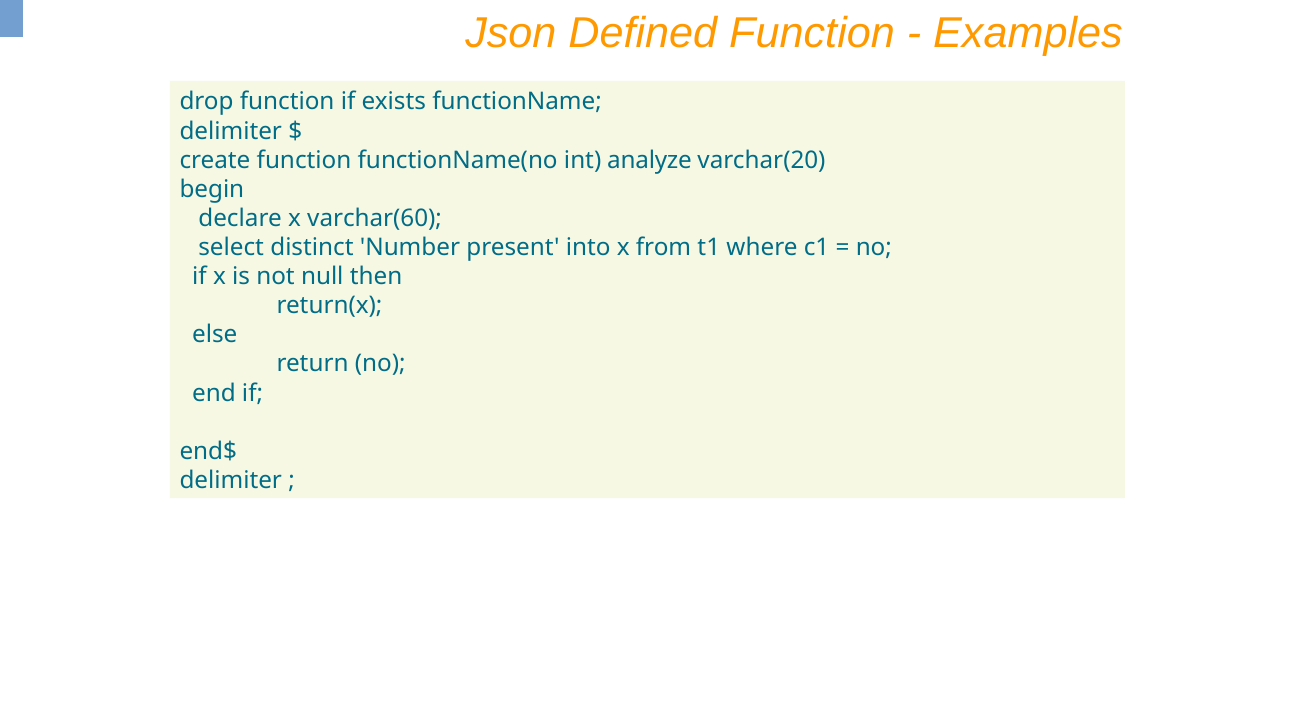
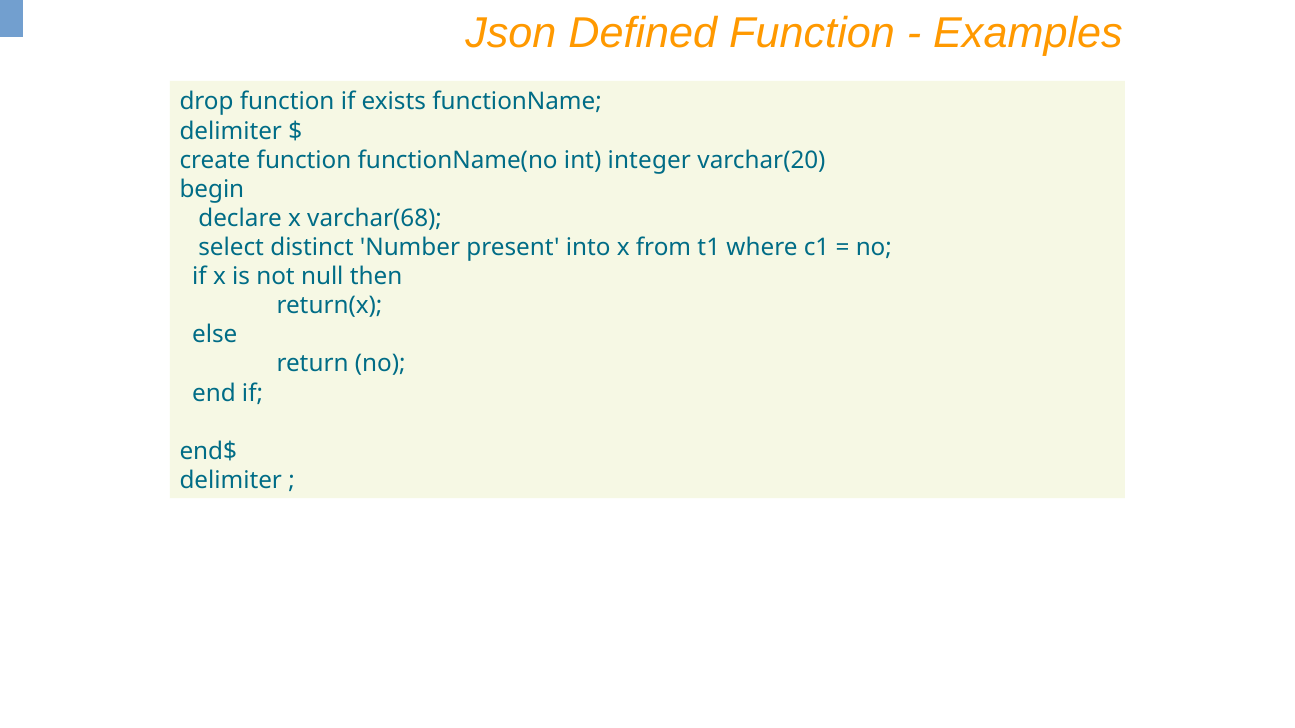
analyze: analyze -> integer
varchar(60: varchar(60 -> varchar(68
